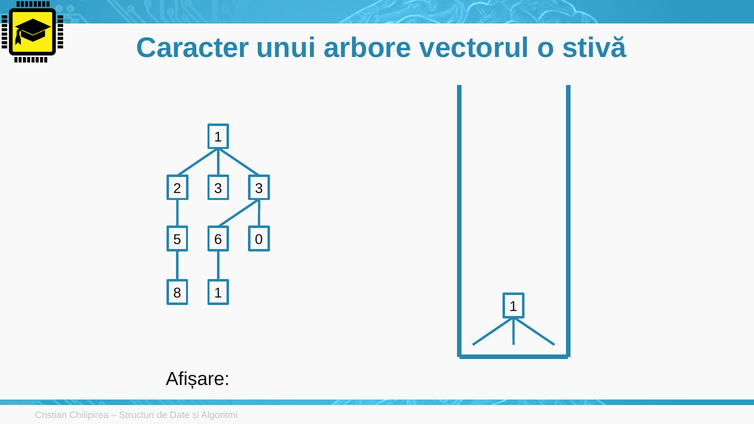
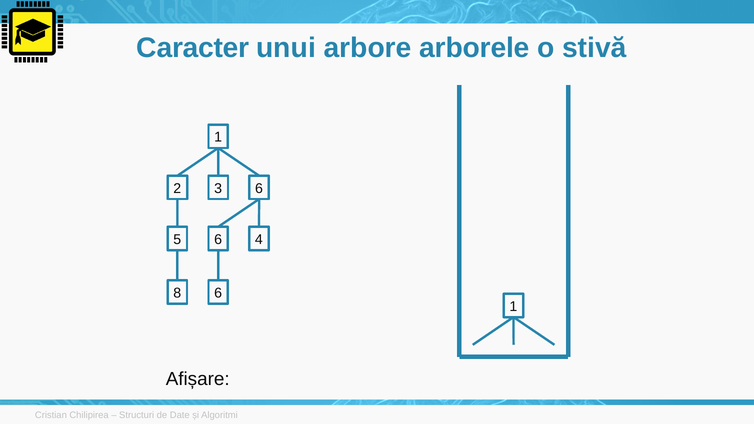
vectorul: vectorul -> arborele
3 3: 3 -> 6
0: 0 -> 4
8 1: 1 -> 6
